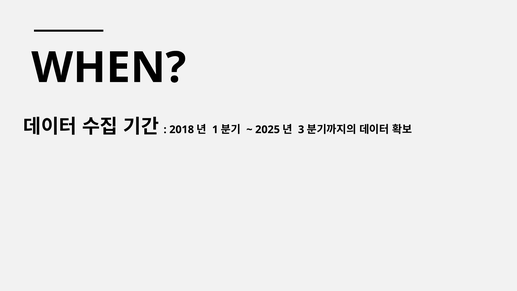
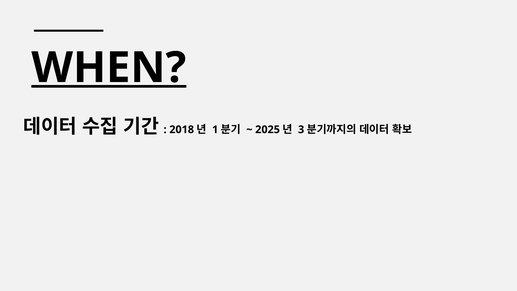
WHEN underline: none -> present
